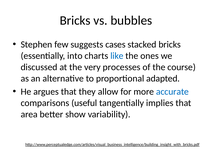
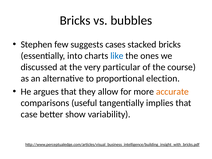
processes: processes -> particular
adapted: adapted -> election
accurate colour: blue -> orange
area: area -> case
